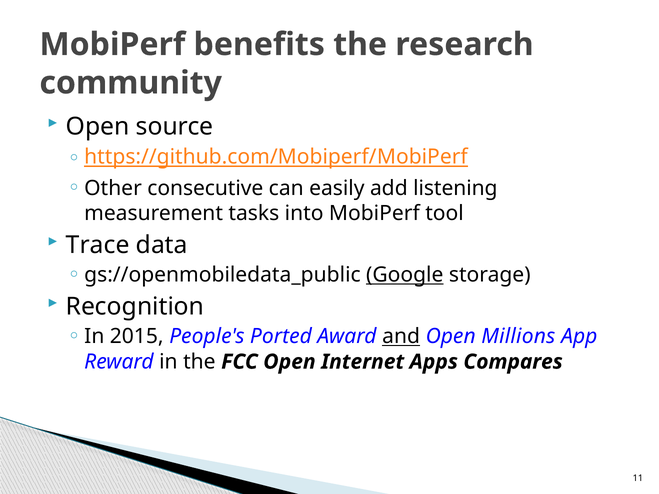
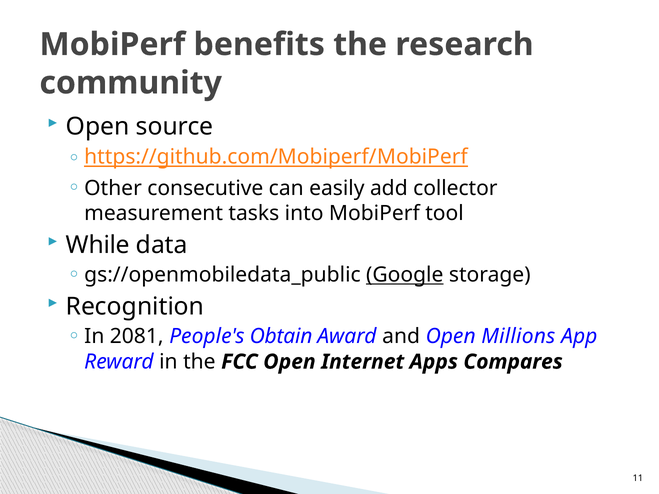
listening: listening -> collector
Trace: Trace -> While
2015: 2015 -> 2081
Ported: Ported -> Obtain
and underline: present -> none
